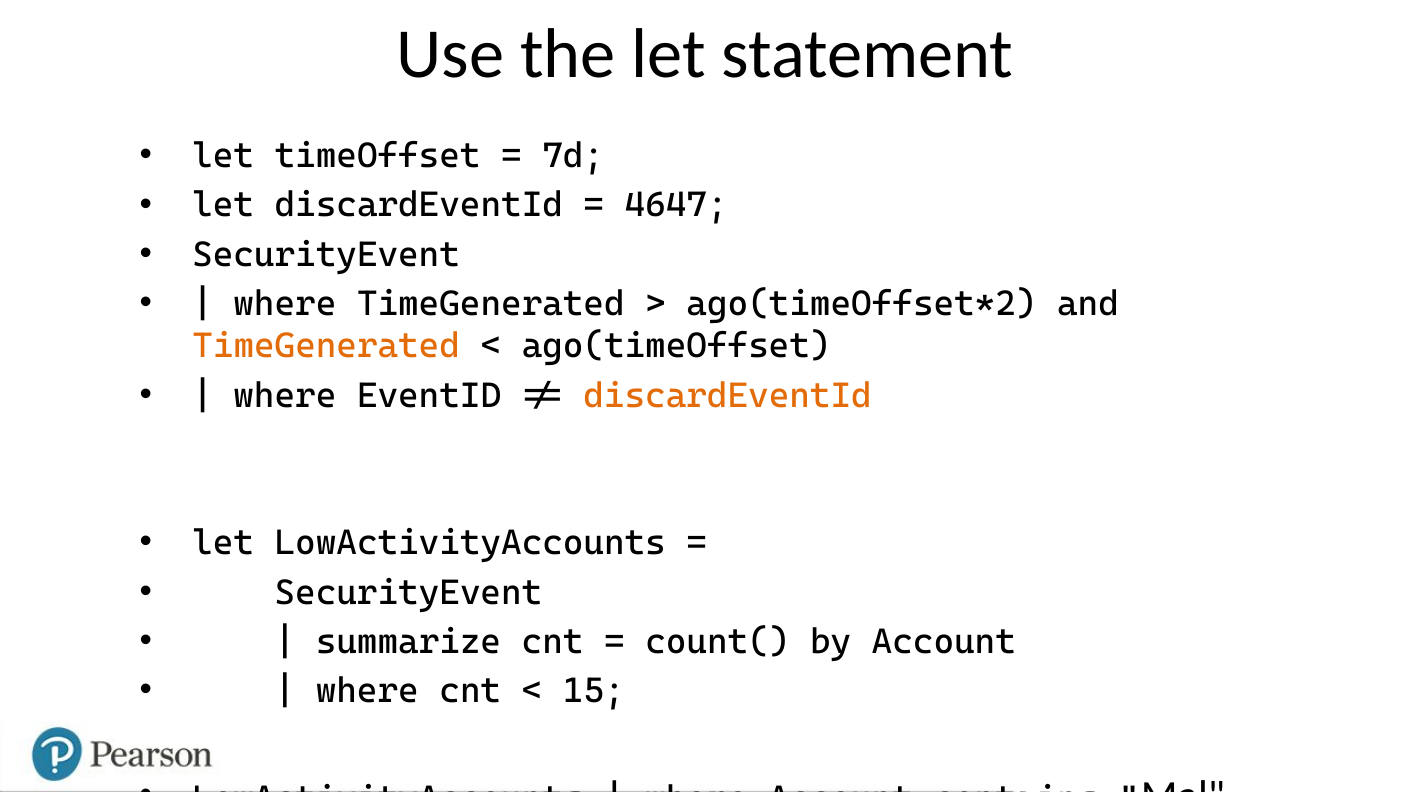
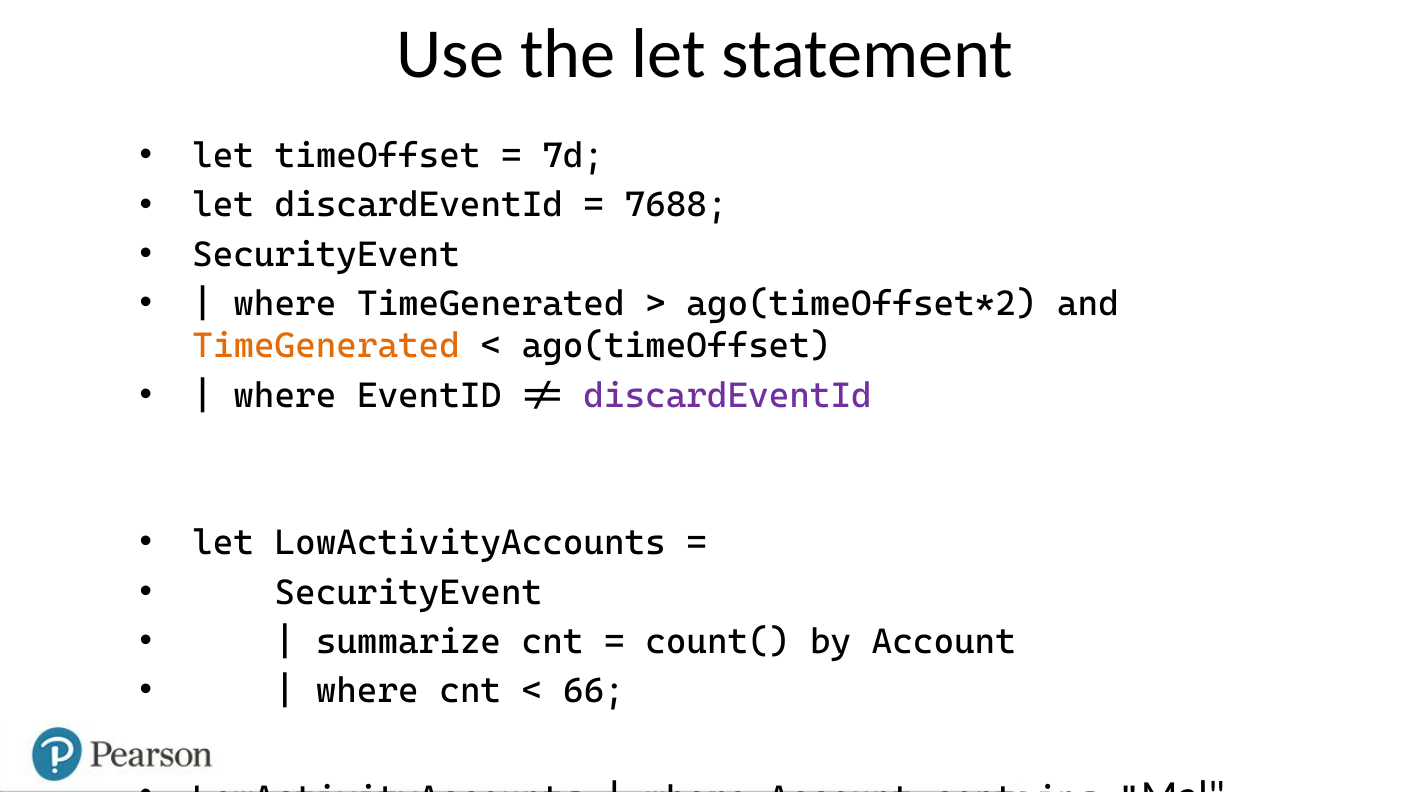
4647: 4647 -> 7688
discardEventId at (728, 395) colour: orange -> purple
15: 15 -> 66
